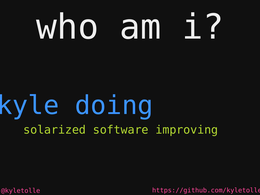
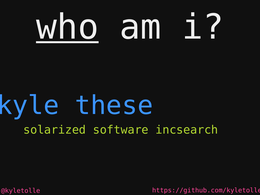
who underline: none -> present
doing: doing -> these
improving: improving -> incsearch
